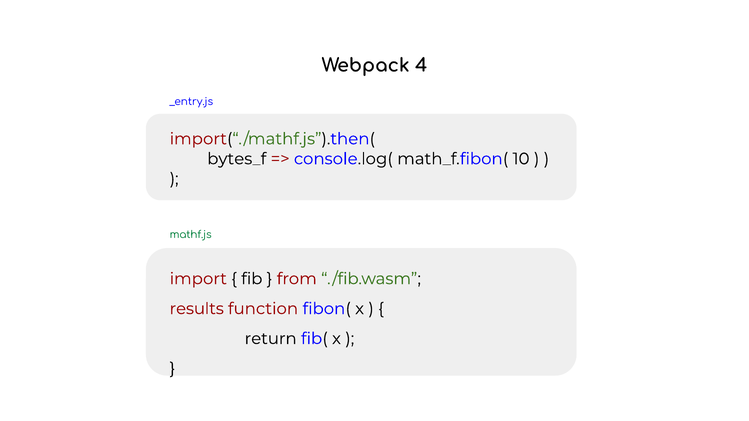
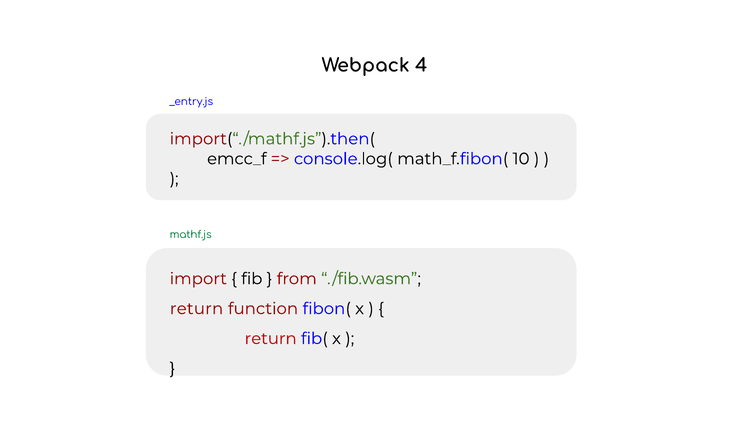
bytes_f: bytes_f -> emcc_f
results at (197, 309): results -> return
return at (271, 339) colour: black -> red
